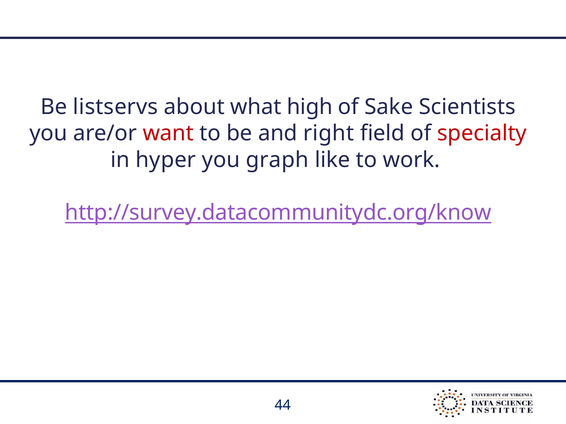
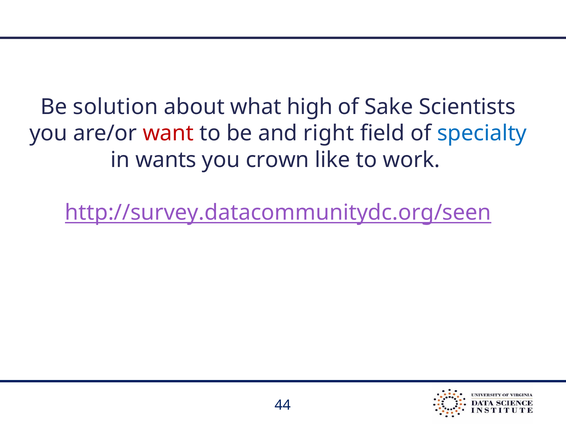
listservs: listservs -> solution
specialty colour: red -> blue
hyper: hyper -> wants
graph: graph -> crown
http://survey.datacommunitydc.org/know: http://survey.datacommunitydc.org/know -> http://survey.datacommunitydc.org/seen
